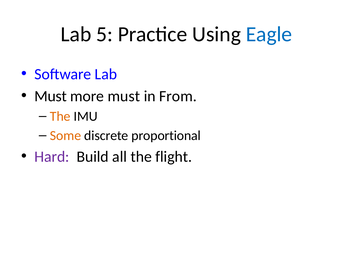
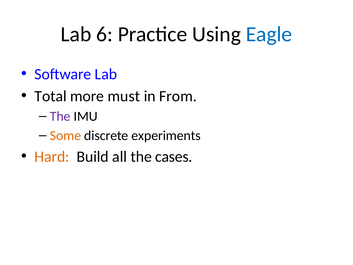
5: 5 -> 6
Must at (51, 96): Must -> Total
The at (60, 116) colour: orange -> purple
proportional: proportional -> experiments
Hard colour: purple -> orange
flight: flight -> cases
